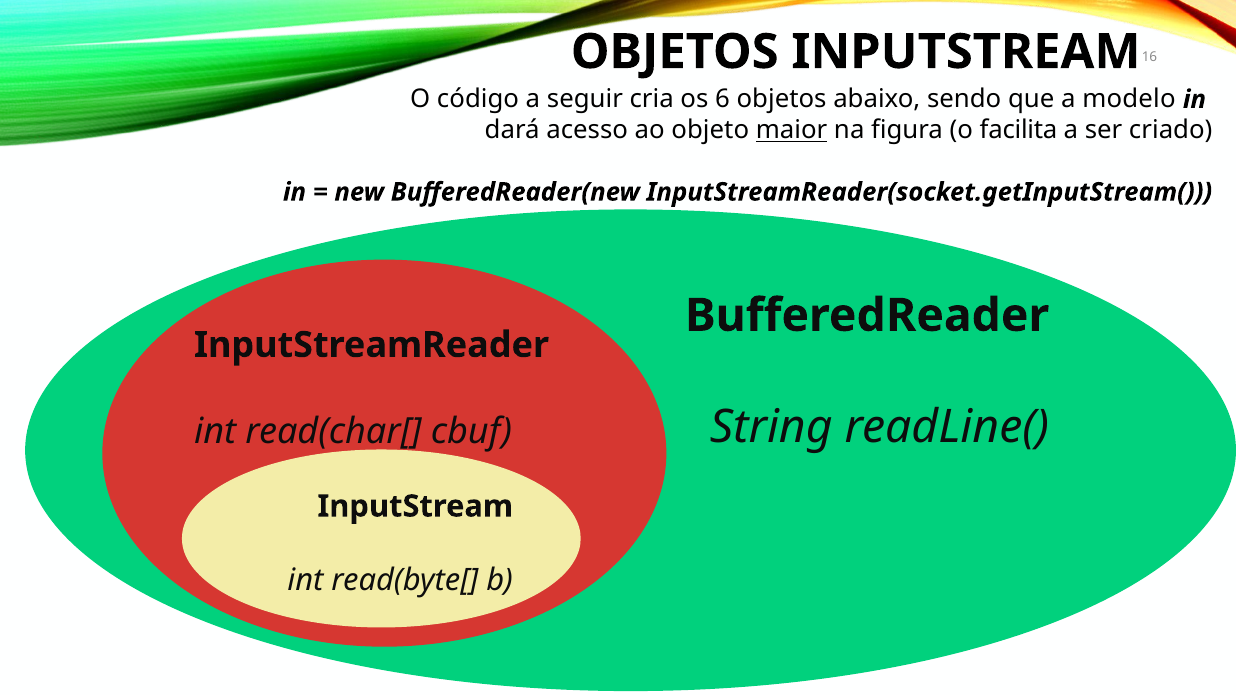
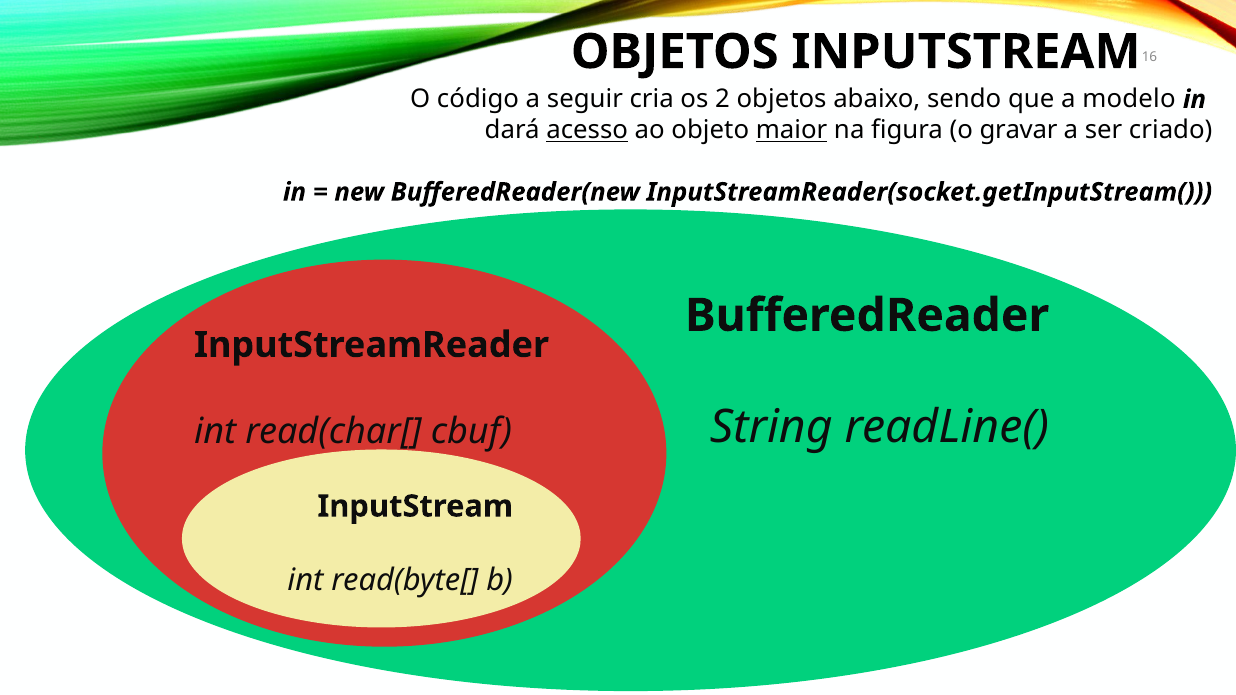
6: 6 -> 2
acesso underline: none -> present
facilita: facilita -> gravar
